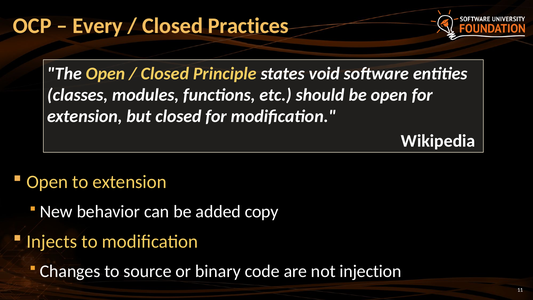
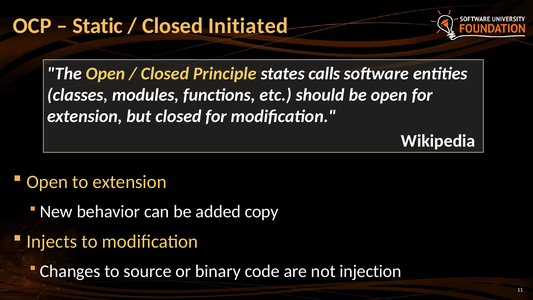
Every: Every -> Static
Practices: Practices -> Initiated
void: void -> calls
